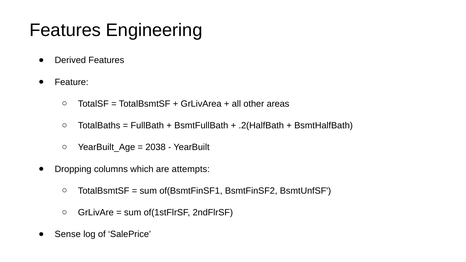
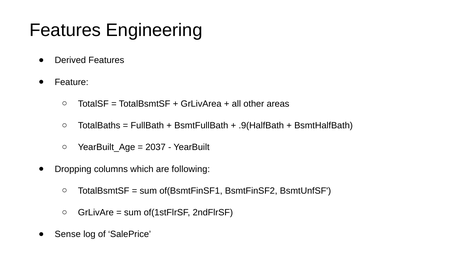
.2(HalfBath: .2(HalfBath -> .9(HalfBath
2038: 2038 -> 2037
attempts: attempts -> following
